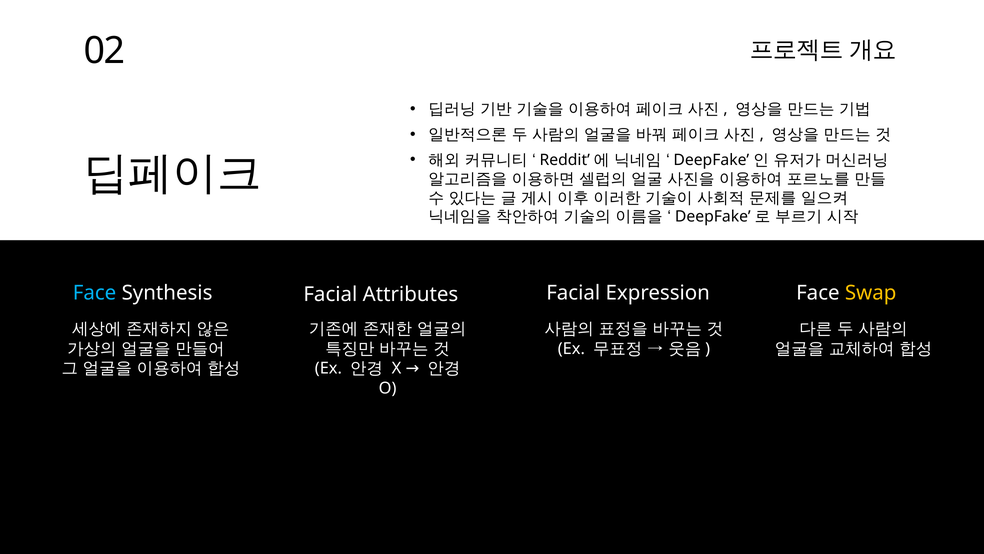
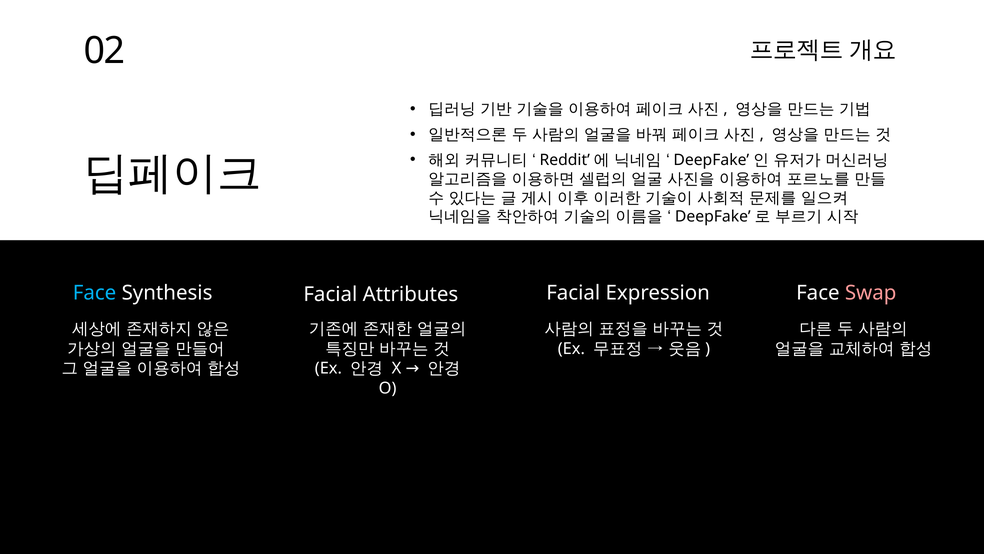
Swap colour: yellow -> pink
